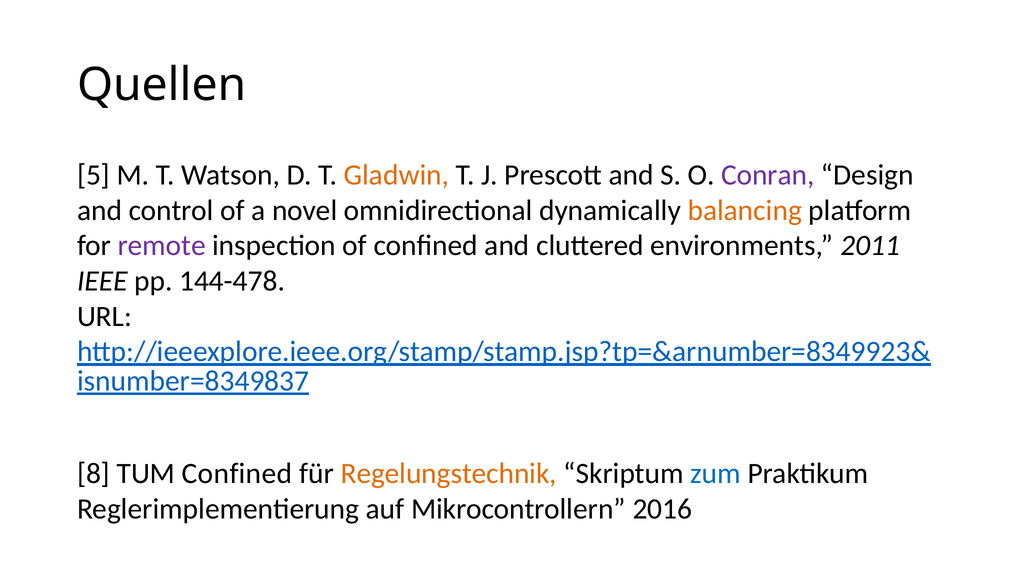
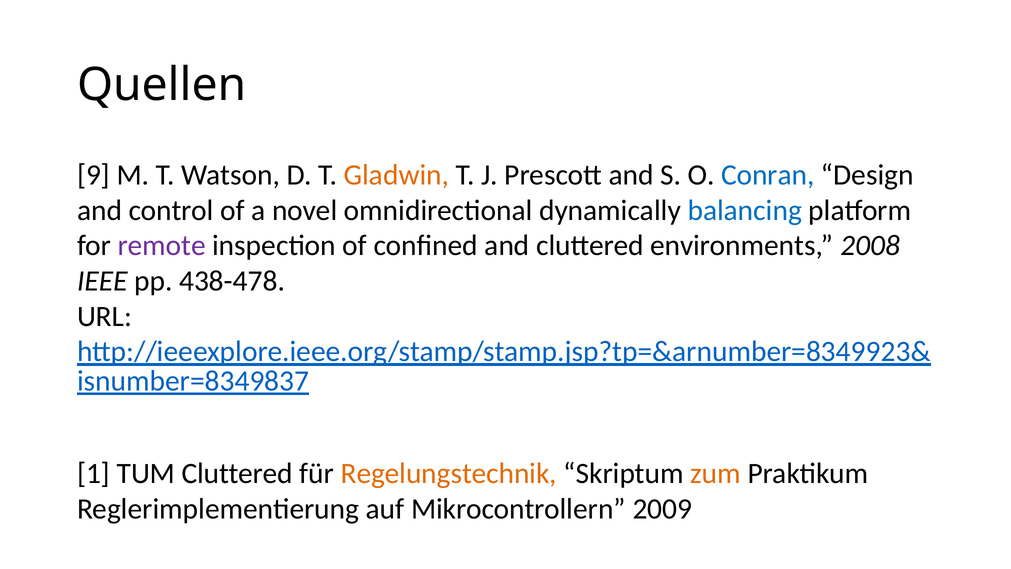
5: 5 -> 9
Conran colour: purple -> blue
balancing colour: orange -> blue
2011: 2011 -> 2008
144-478: 144-478 -> 438-478
8: 8 -> 1
TUM Confined: Confined -> Cluttered
zum colour: blue -> orange
2016: 2016 -> 2009
